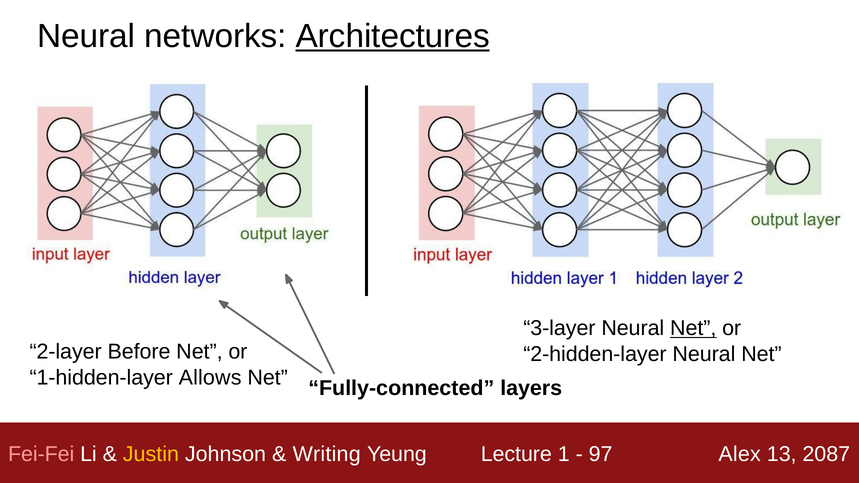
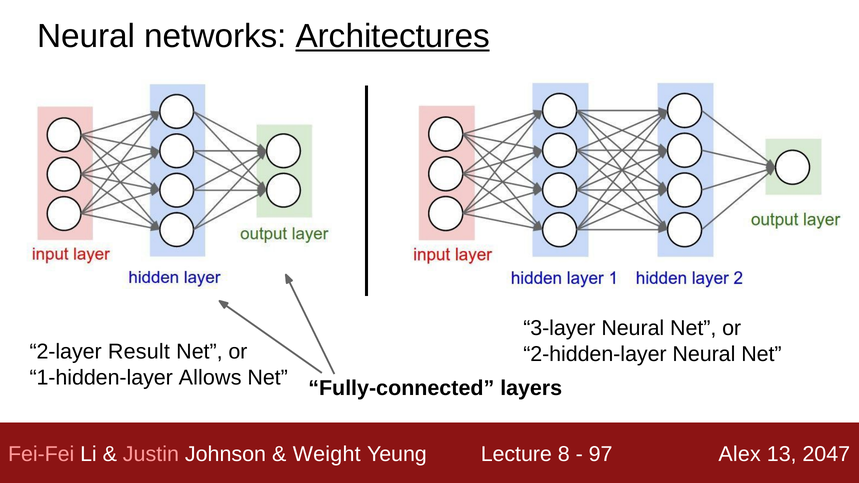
Net at (693, 328) underline: present -> none
Before: Before -> Result
Justin colour: yellow -> pink
Writing: Writing -> Weight
1: 1 -> 8
2087: 2087 -> 2047
